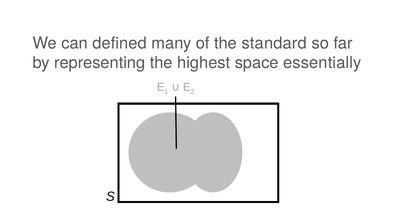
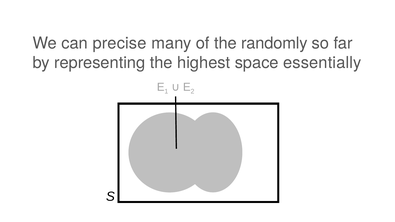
defined: defined -> precise
standard: standard -> randomly
